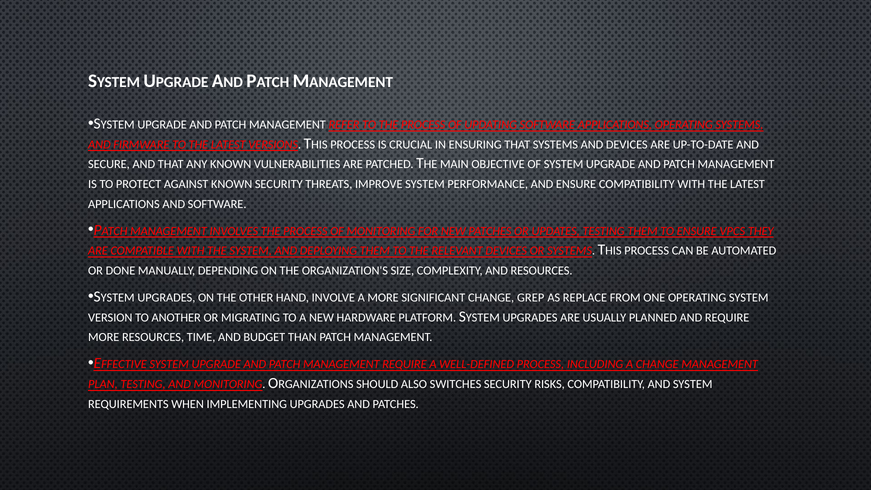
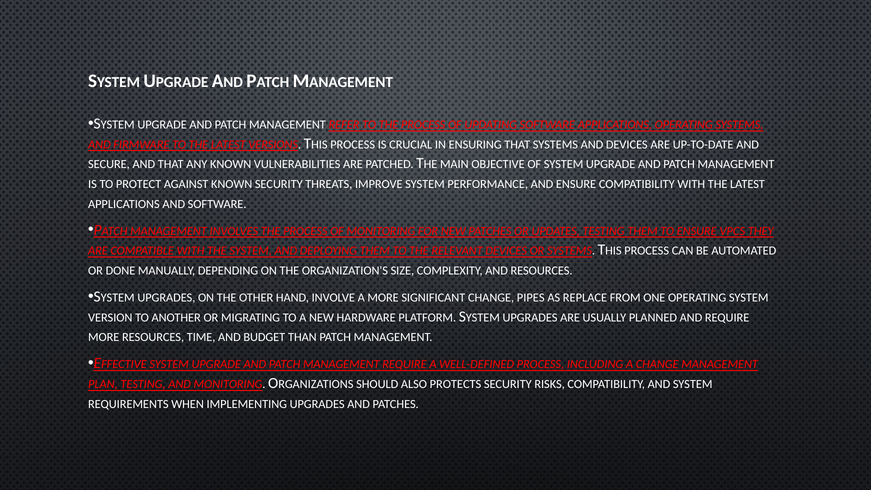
GREP: GREP -> PIPES
SWITCHES: SWITCHES -> PROTECTS
